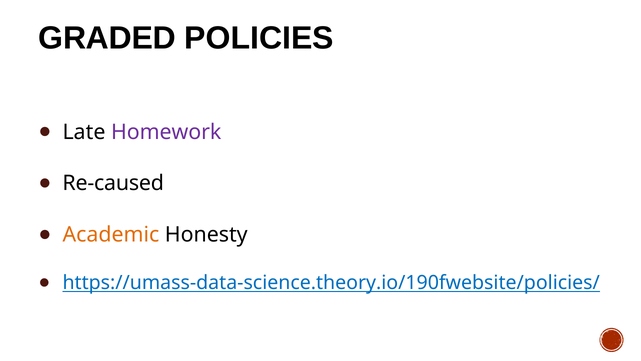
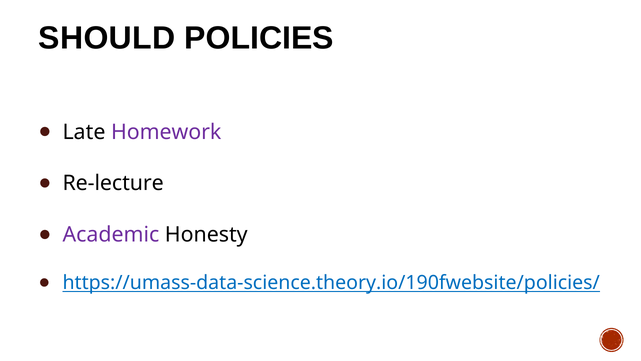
GRADED: GRADED -> SHOULD
Re-caused: Re-caused -> Re-lecture
Academic colour: orange -> purple
